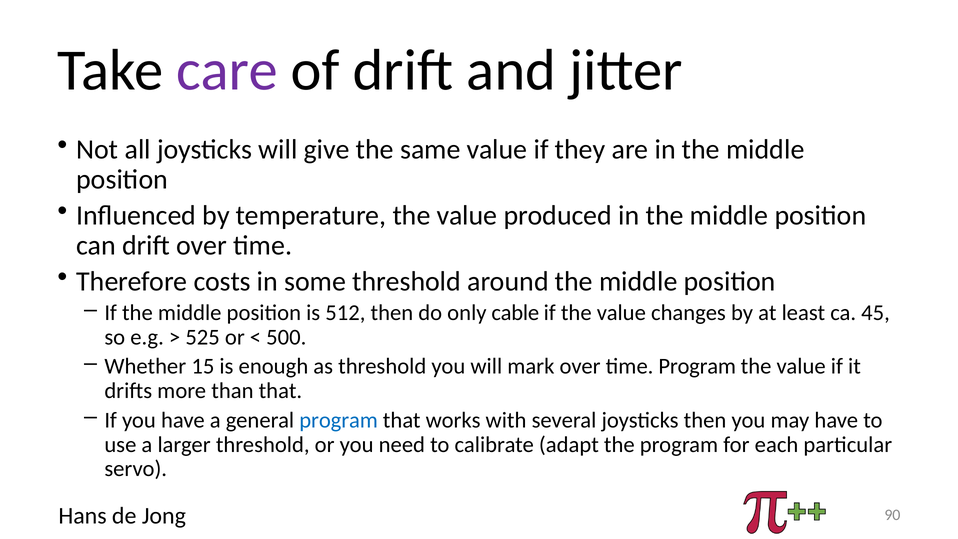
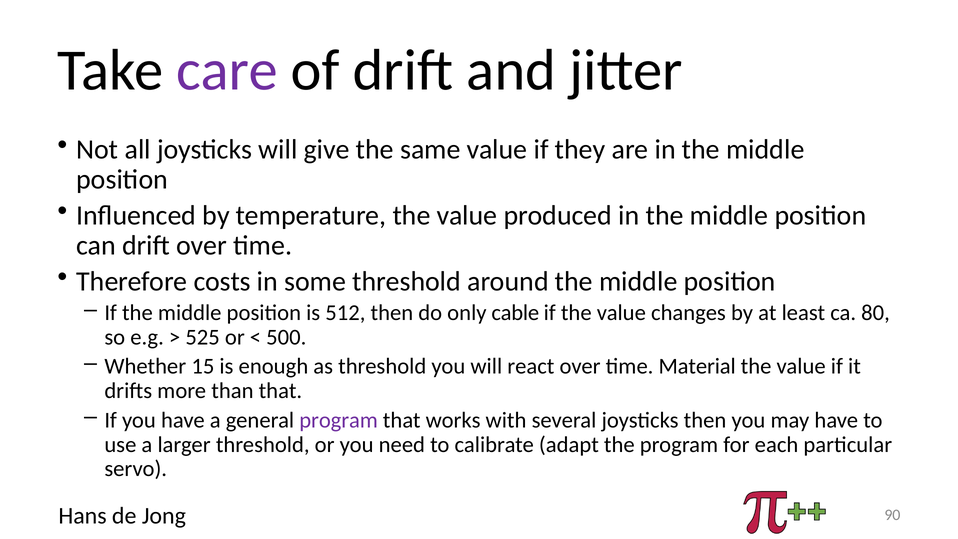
45: 45 -> 80
mark: mark -> react
time Program: Program -> Material
program at (339, 420) colour: blue -> purple
